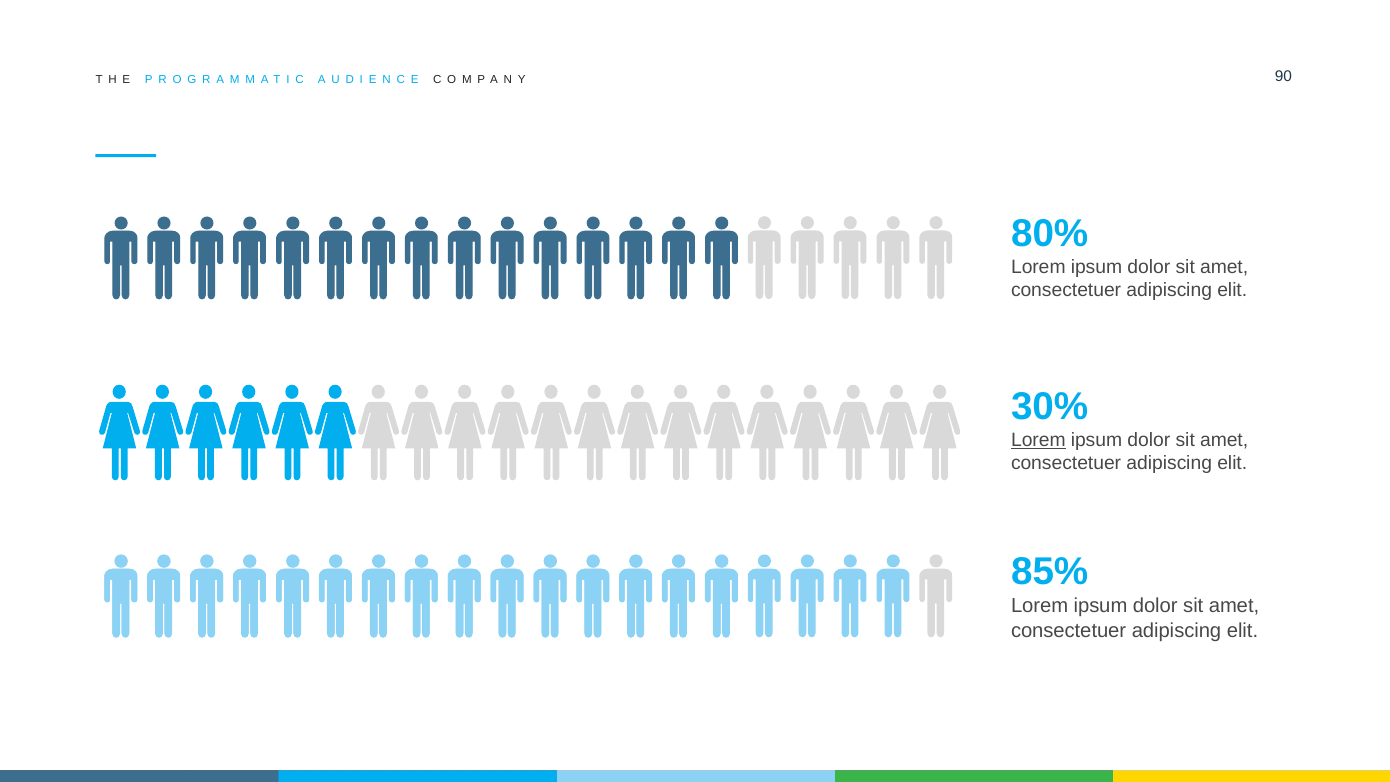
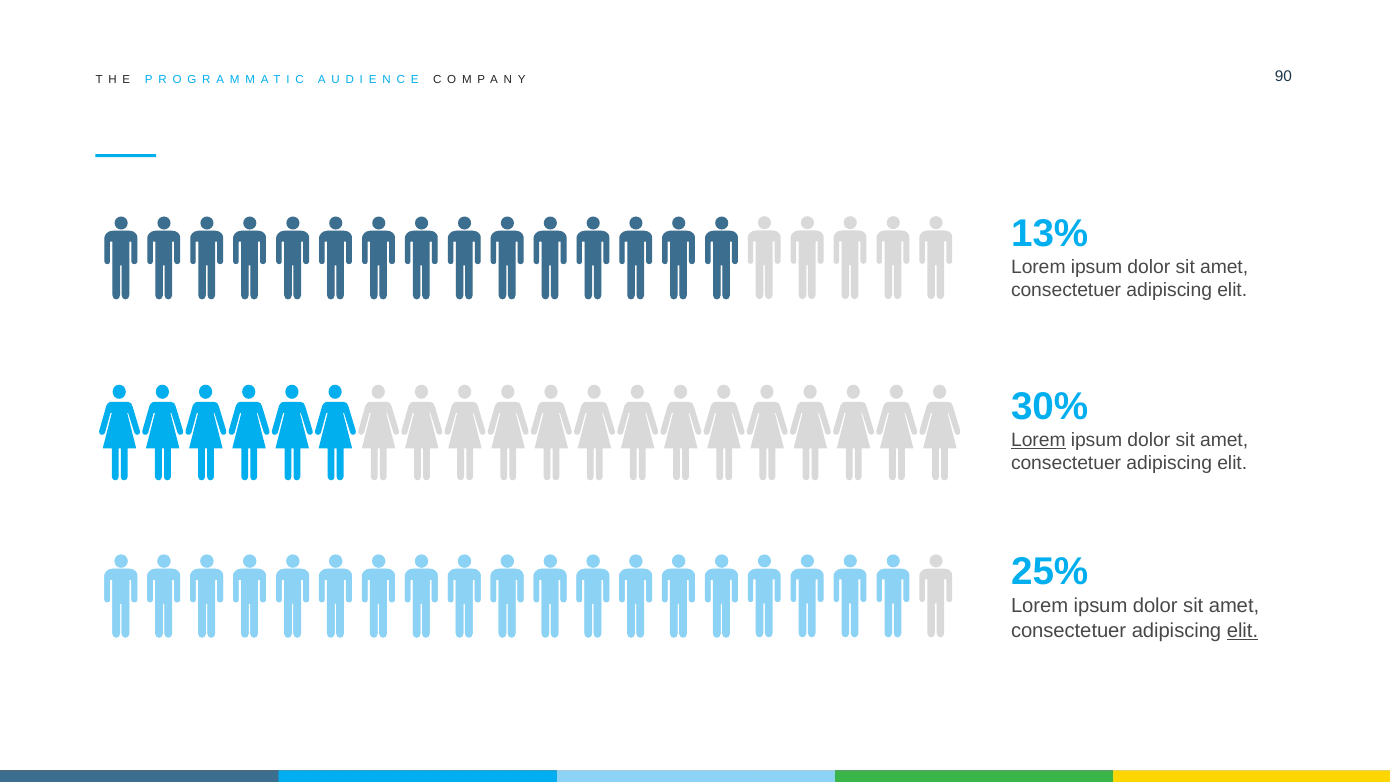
80%: 80% -> 13%
85%: 85% -> 25%
elit at (1242, 630) underline: none -> present
